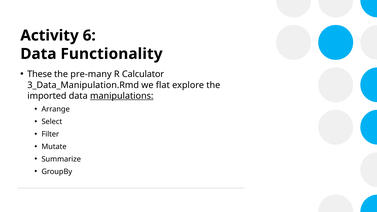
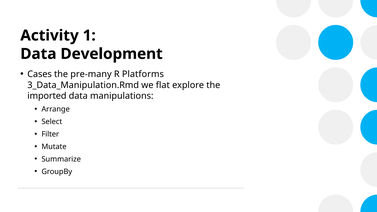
6: 6 -> 1
Functionality: Functionality -> Development
These: These -> Cases
Calculator: Calculator -> Platforms
manipulations underline: present -> none
